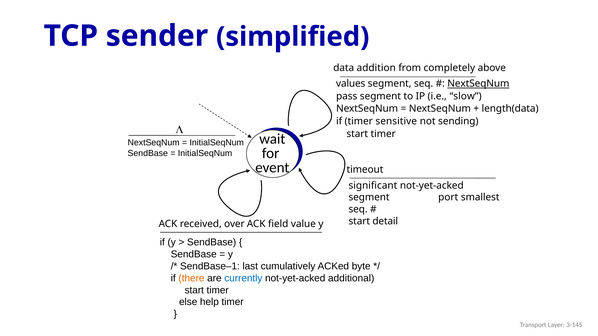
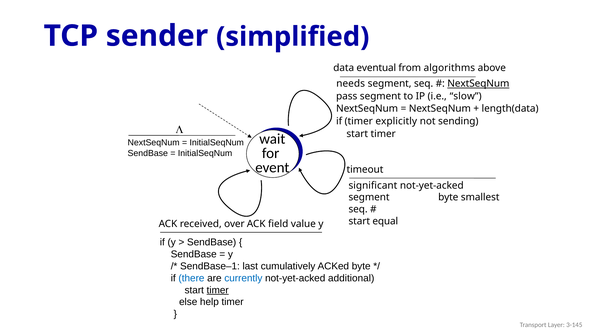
addition: addition -> eventual
completely: completely -> algorithms
values: values -> needs
sensitive: sensitive -> explicitly
segment port: port -> byte
detail: detail -> equal
there colour: orange -> blue
timer at (218, 290) underline: none -> present
